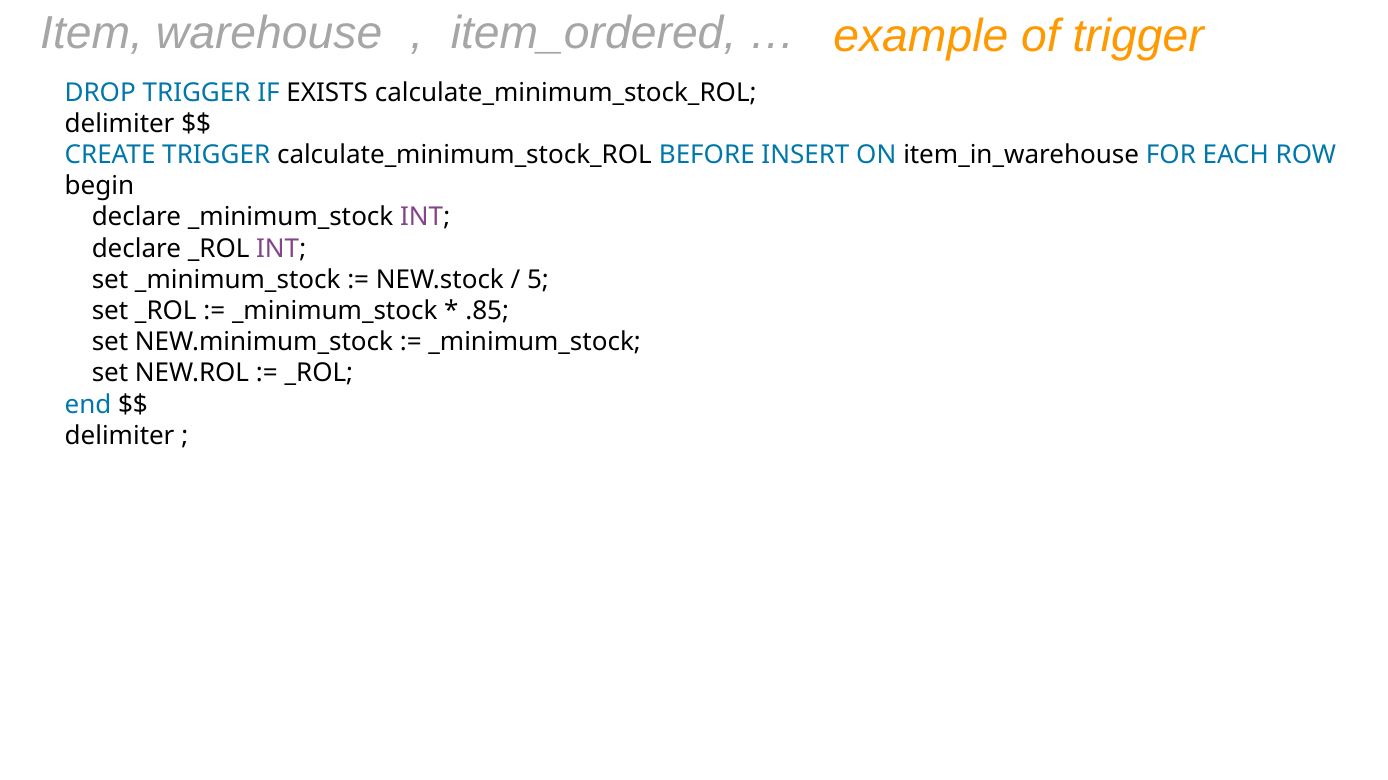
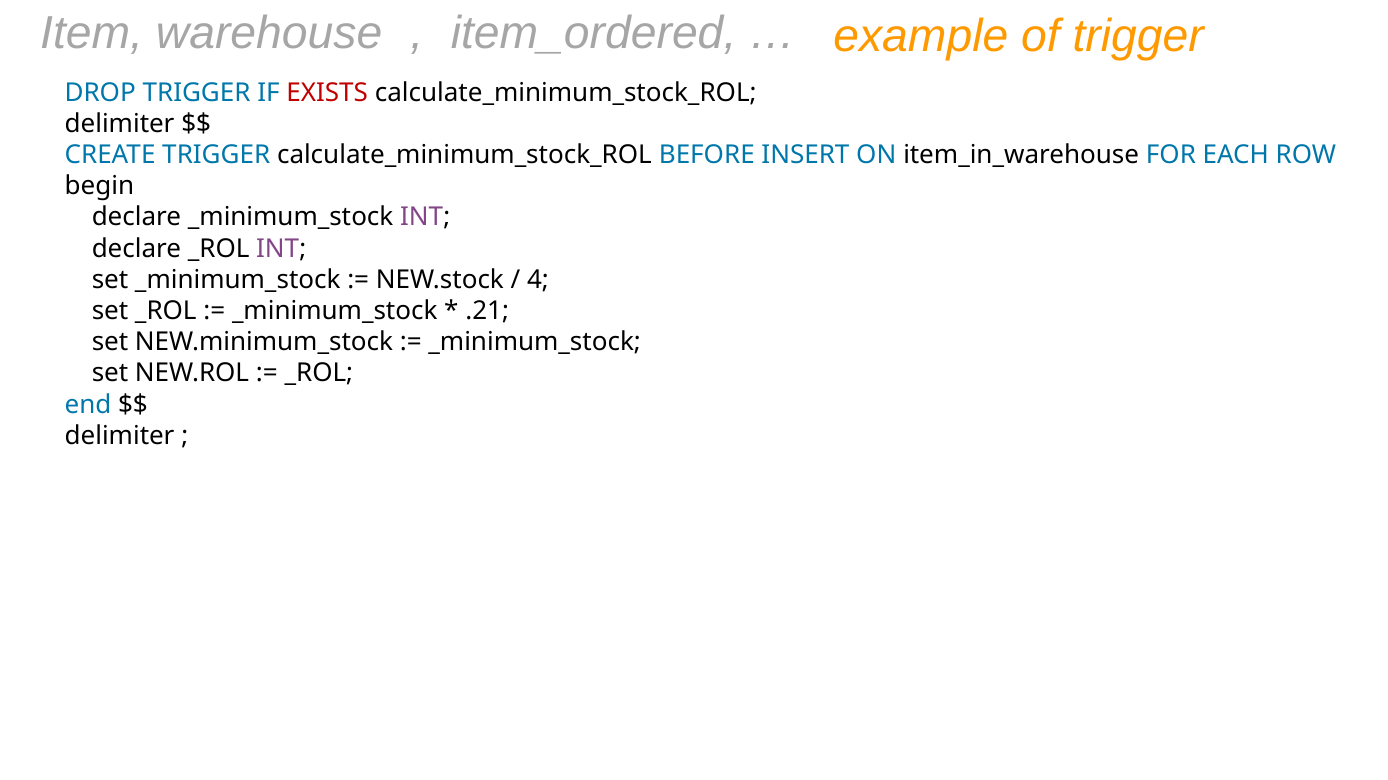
EXISTS colour: black -> red
5: 5 -> 4
.85: .85 -> .21
